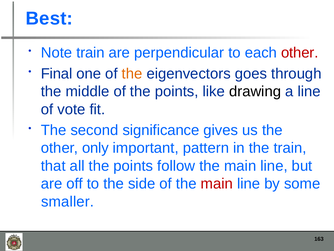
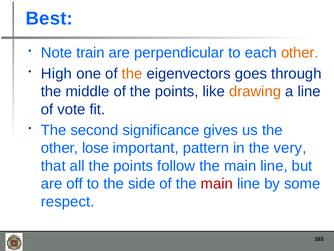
other at (300, 53) colour: red -> orange
Final: Final -> High
drawing colour: black -> orange
only: only -> lose
the train: train -> very
smaller: smaller -> respect
